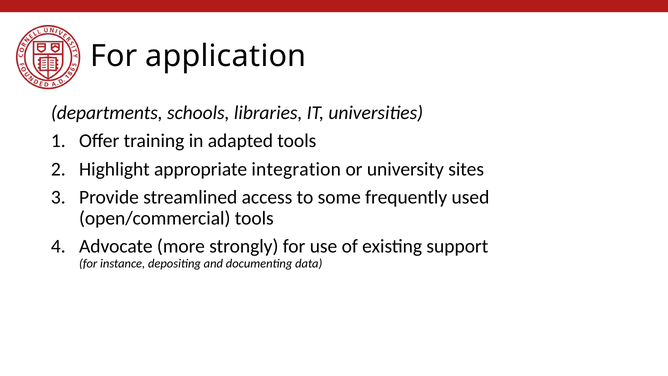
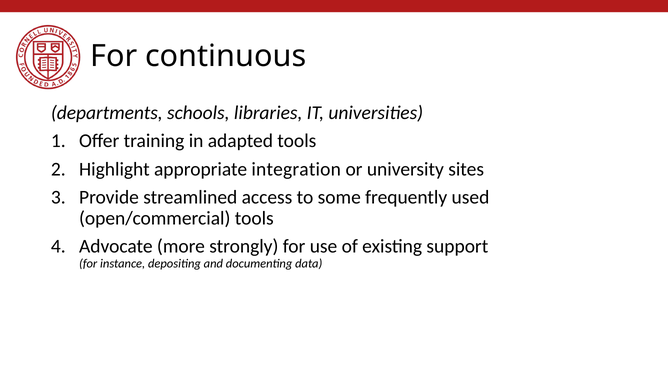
application: application -> continuous
